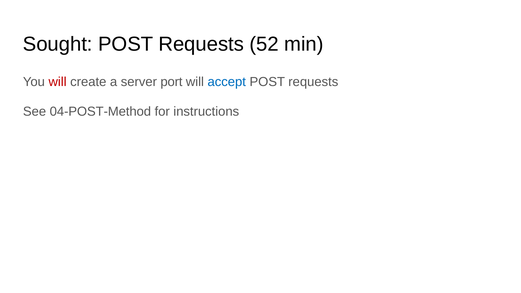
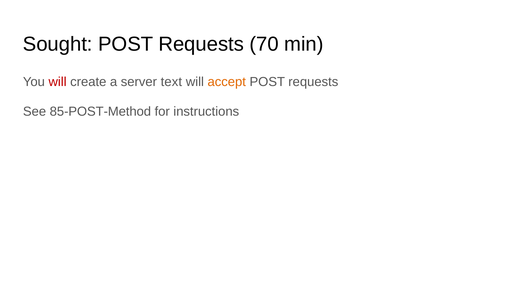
52: 52 -> 70
port: port -> text
accept colour: blue -> orange
04-POST-Method: 04-POST-Method -> 85-POST-Method
